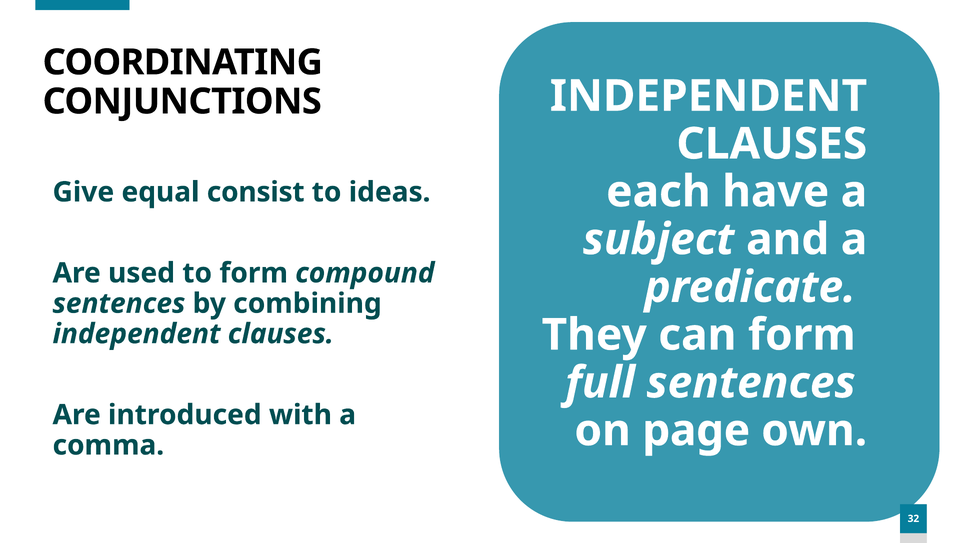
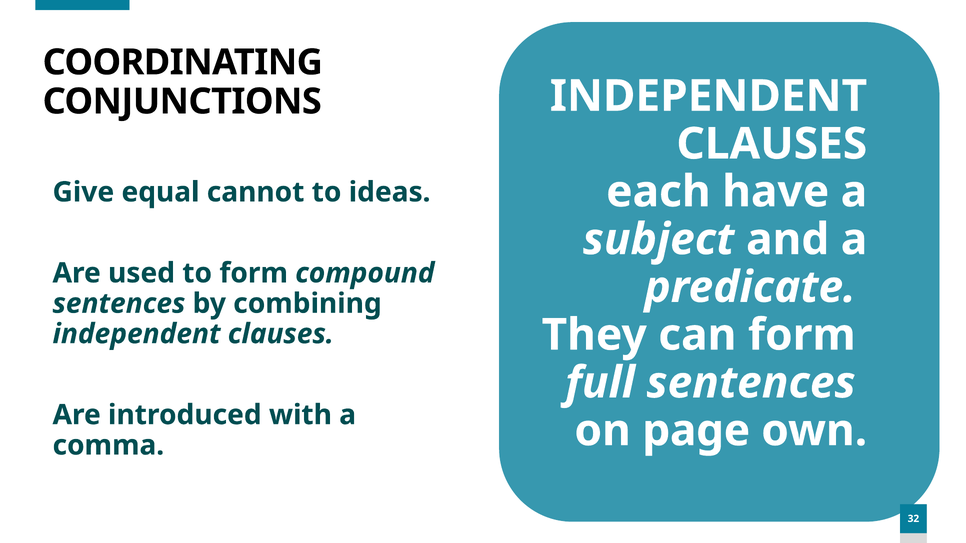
consist: consist -> cannot
